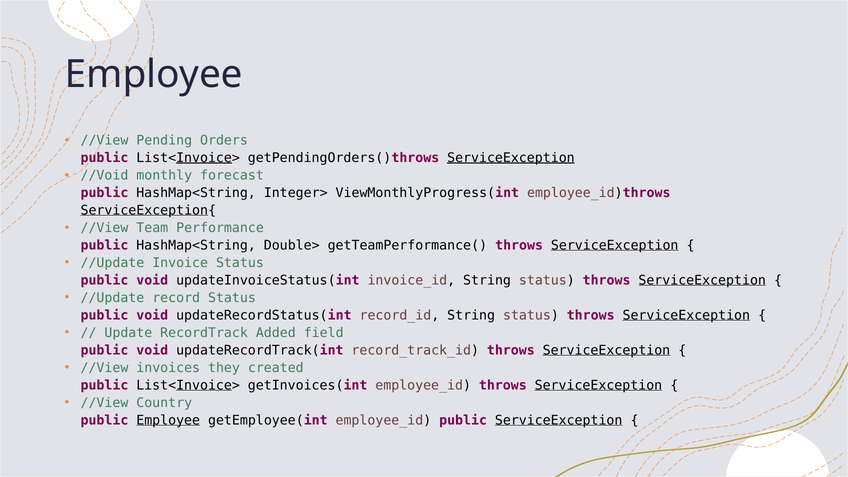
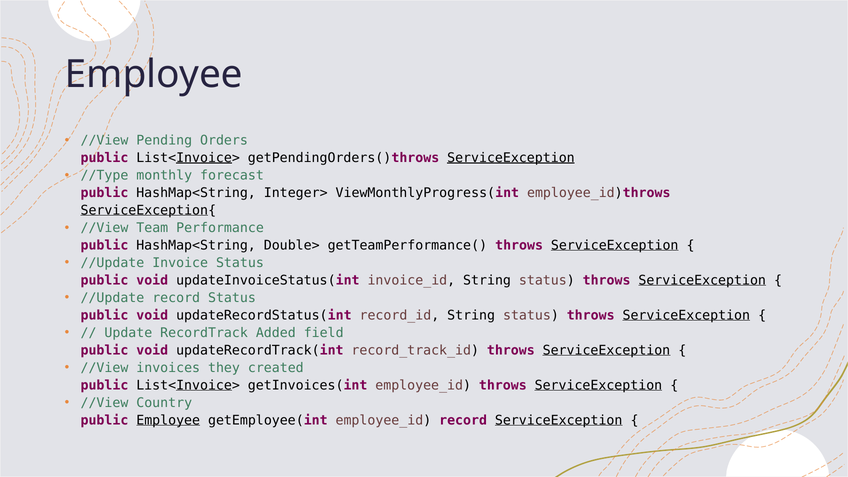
//Void: //Void -> //Type
employee_id public: public -> record
